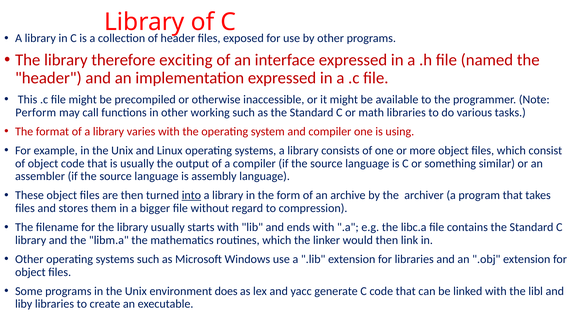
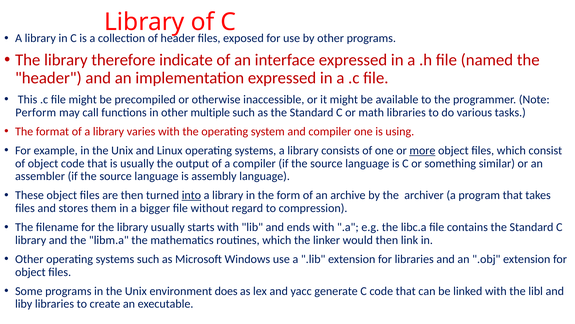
exciting: exciting -> indicate
working: working -> multiple
more underline: none -> present
